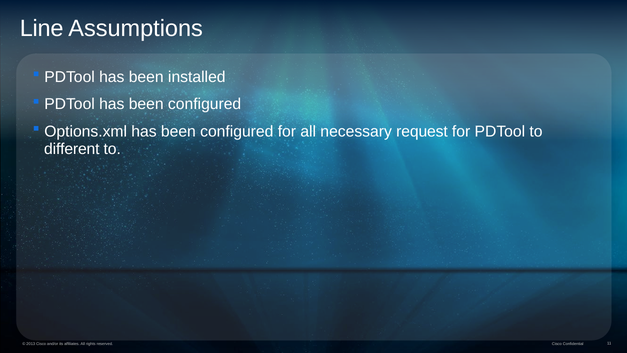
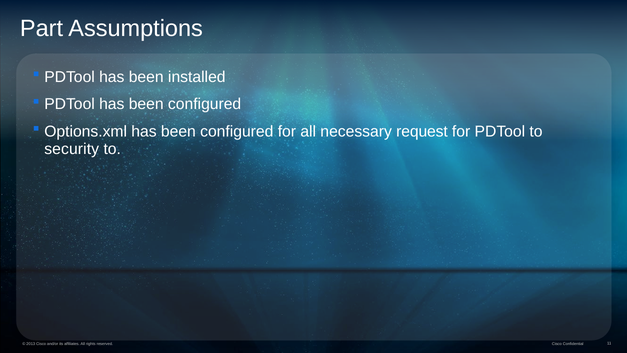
Line: Line -> Part
different: different -> security
